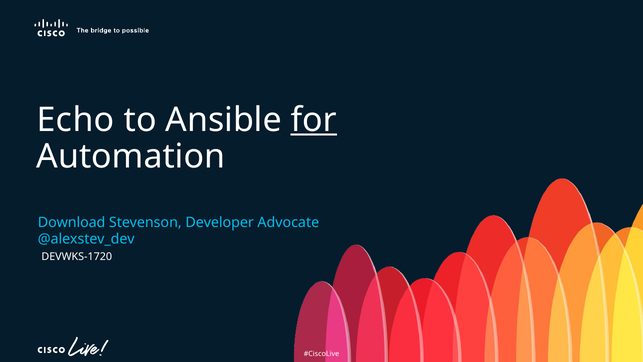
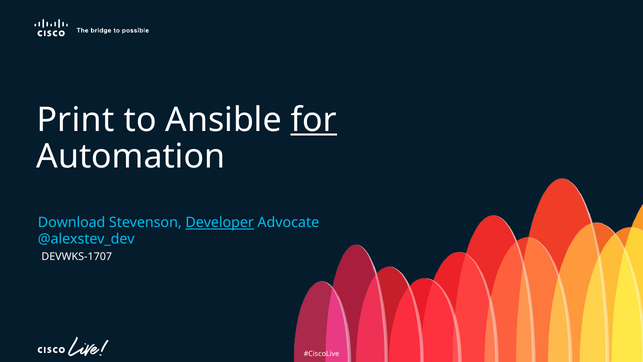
Echo: Echo -> Print
Developer underline: none -> present
DEVWKS-1720: DEVWKS-1720 -> DEVWKS-1707
